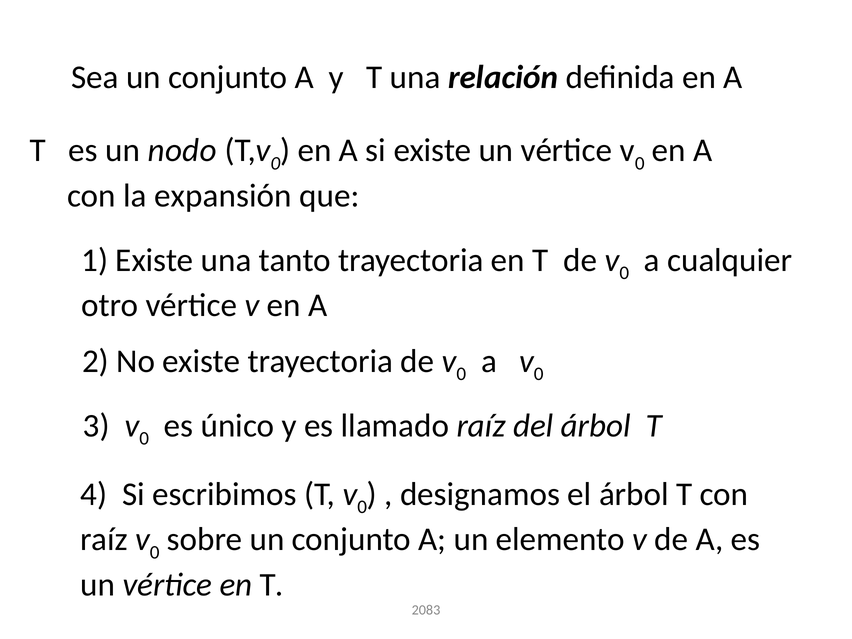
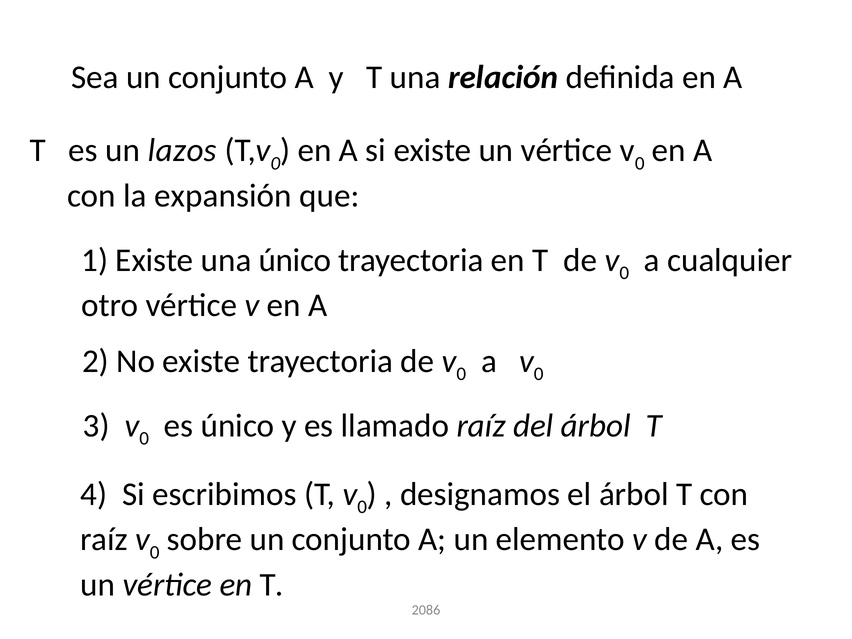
nodo: nodo -> lazos
una tanto: tanto -> único
2083: 2083 -> 2086
